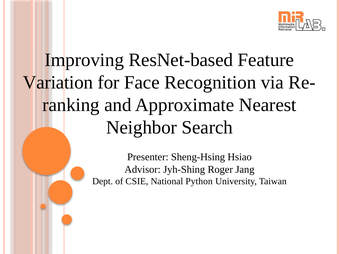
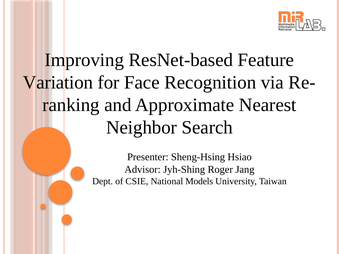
Python: Python -> Models
